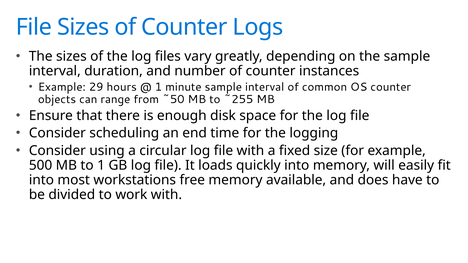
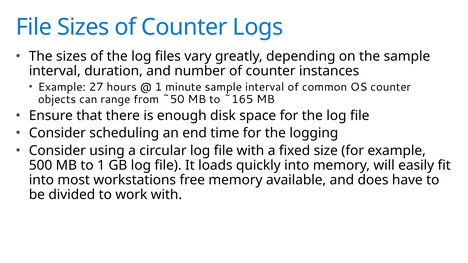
29: 29 -> 27
~255: ~255 -> ~165
